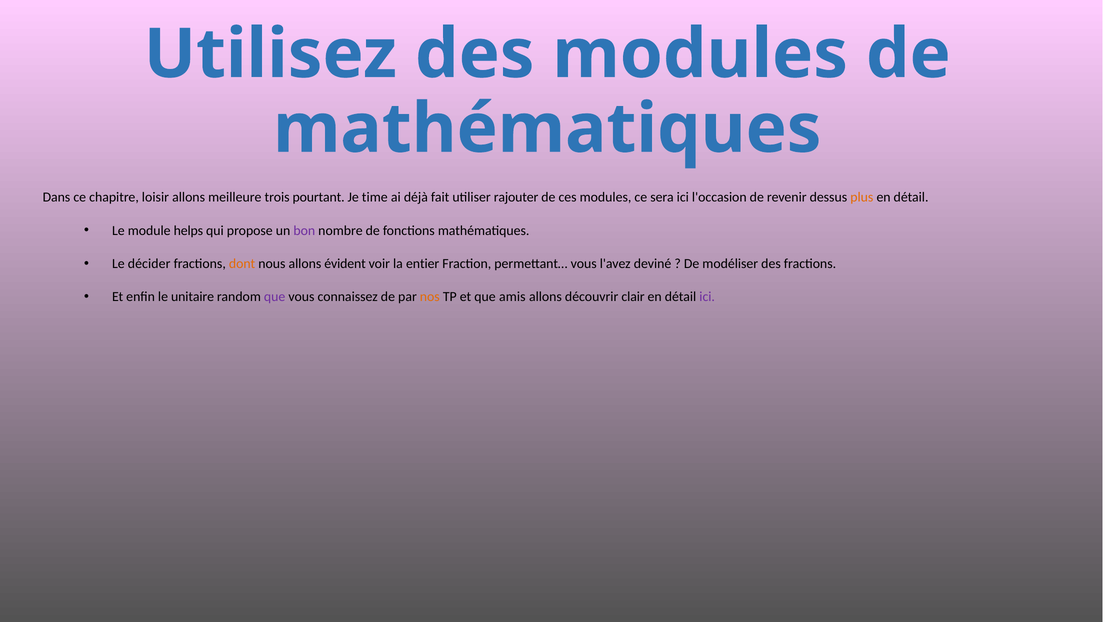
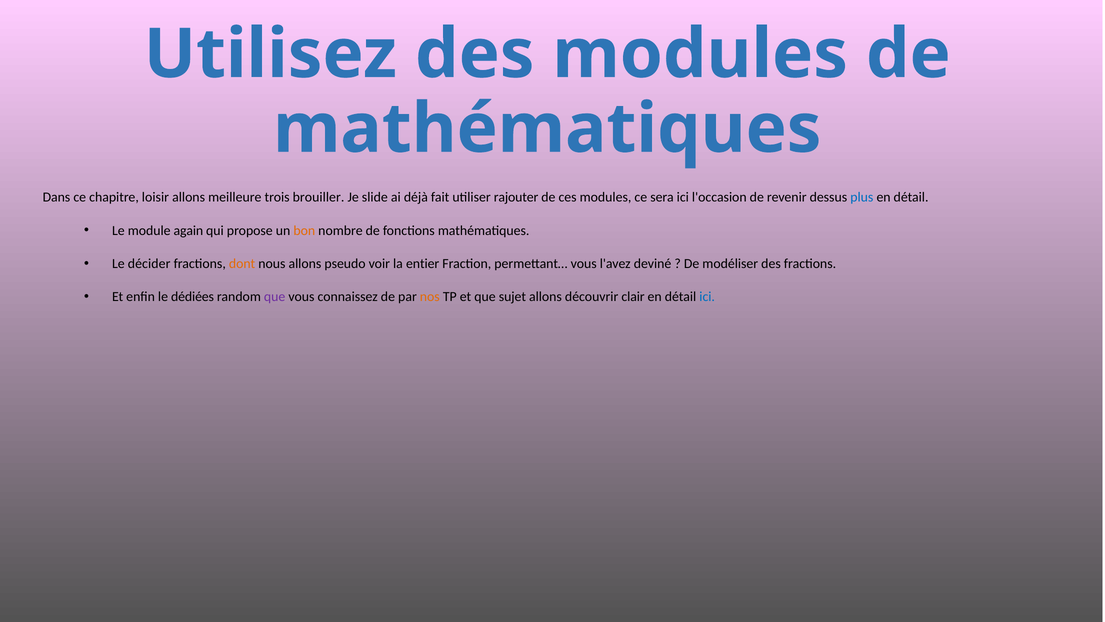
pourtant: pourtant -> brouiller
time: time -> slide
plus colour: orange -> blue
helps: helps -> again
bon colour: purple -> orange
évident: évident -> pseudo
unitaire: unitaire -> dédiées
amis: amis -> sujet
ici at (707, 297) colour: purple -> blue
